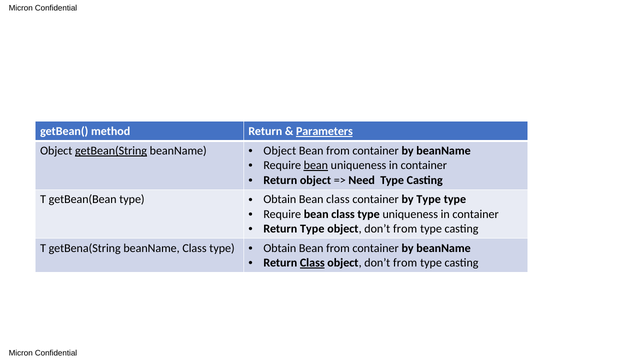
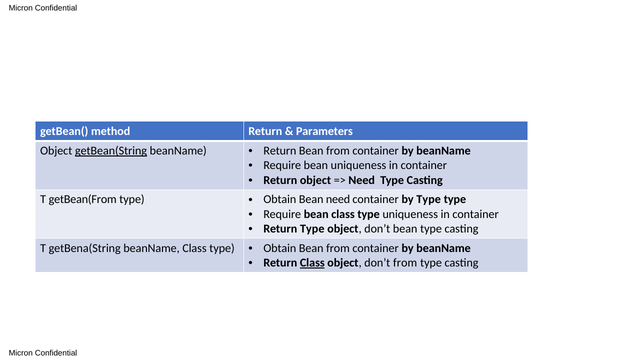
Parameters underline: present -> none
Object at (280, 151): Object -> Return
bean at (316, 165) underline: present -> none
getBean(Bean: getBean(Bean -> getBean(From
Obtain Bean class: class -> need
from at (405, 229): from -> bean
